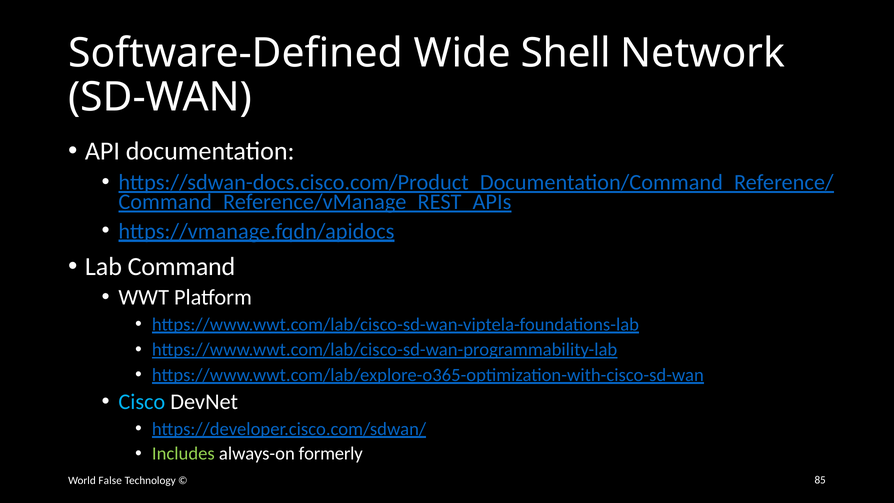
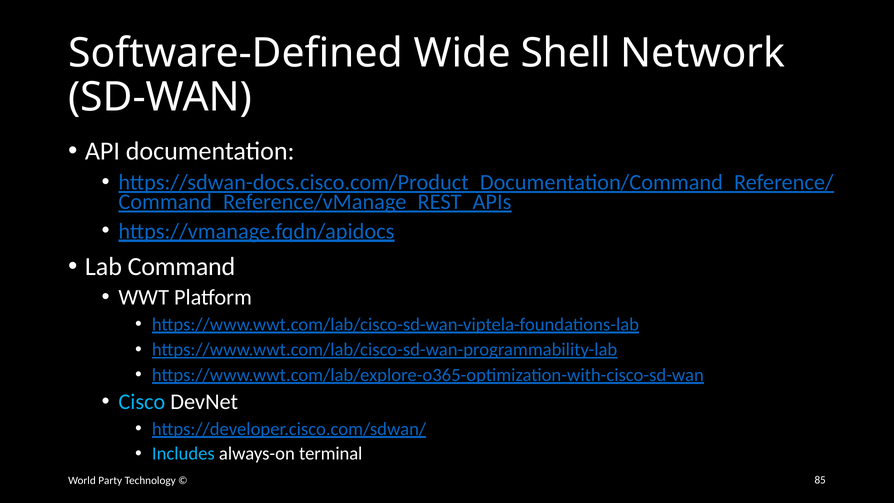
Includes colour: light green -> light blue
formerly: formerly -> terminal
False: False -> Party
